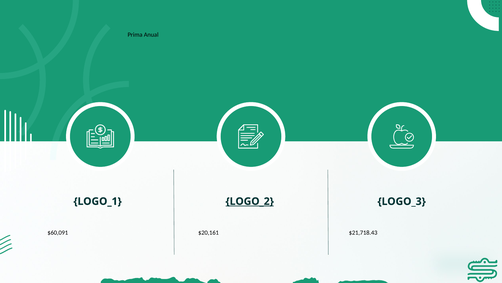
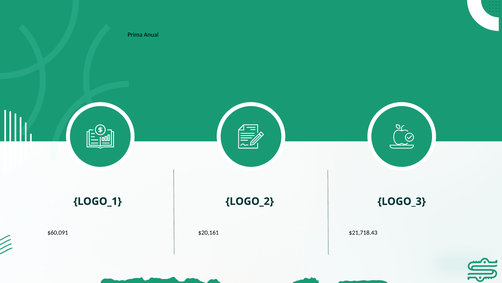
LOGO_2 underline: present -> none
